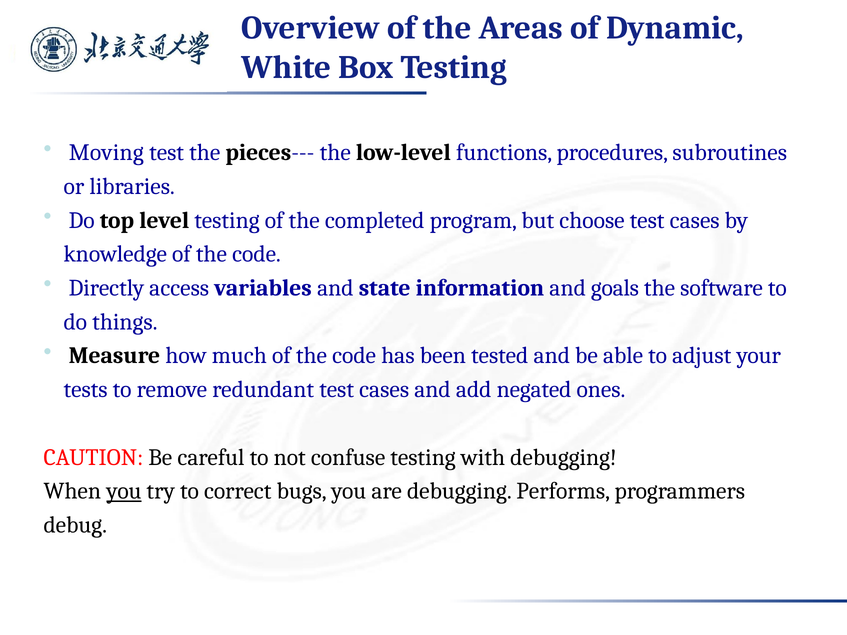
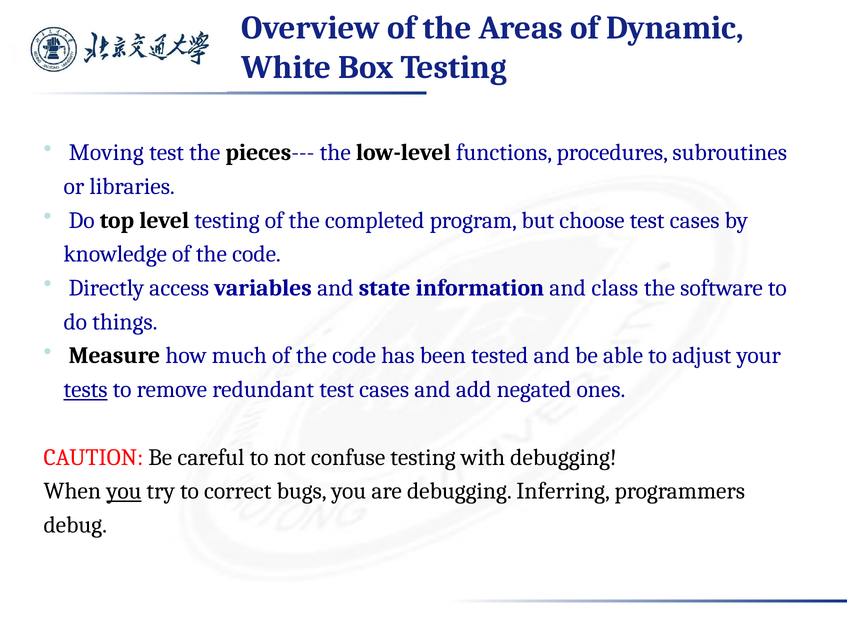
goals: goals -> class
tests underline: none -> present
Performs: Performs -> Inferring
